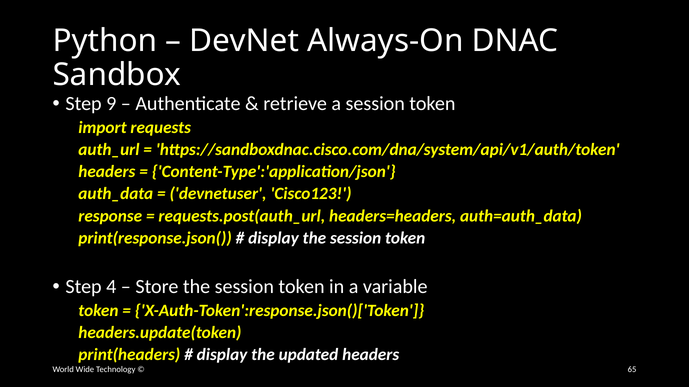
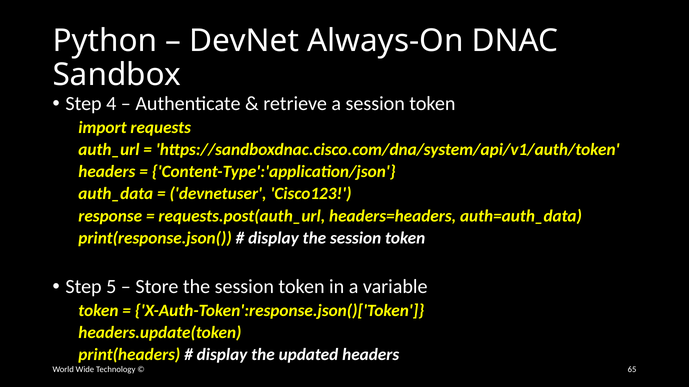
9: 9 -> 4
4: 4 -> 5
